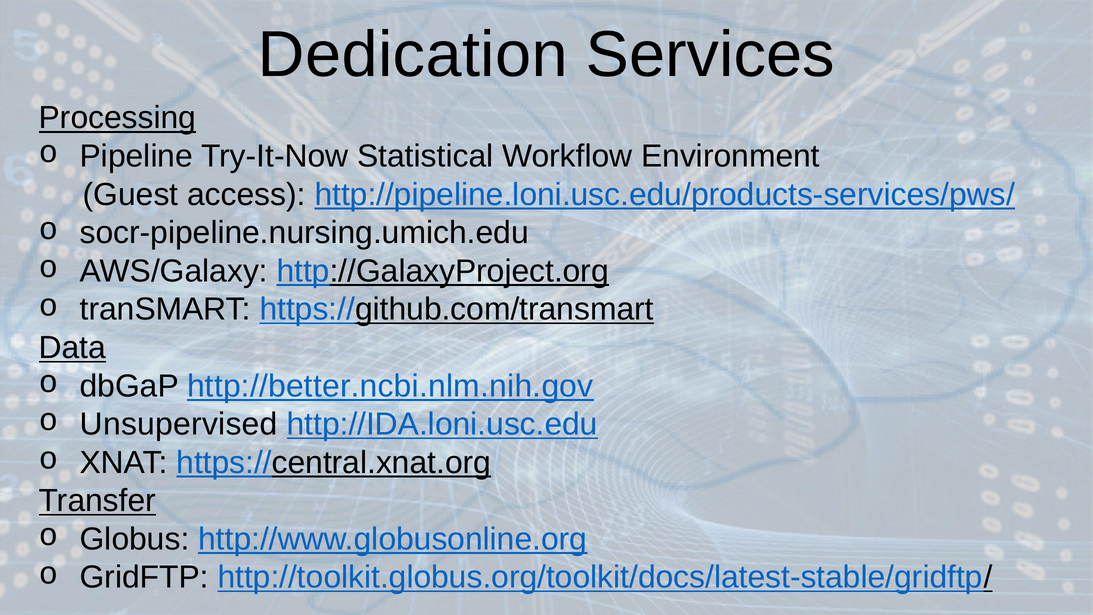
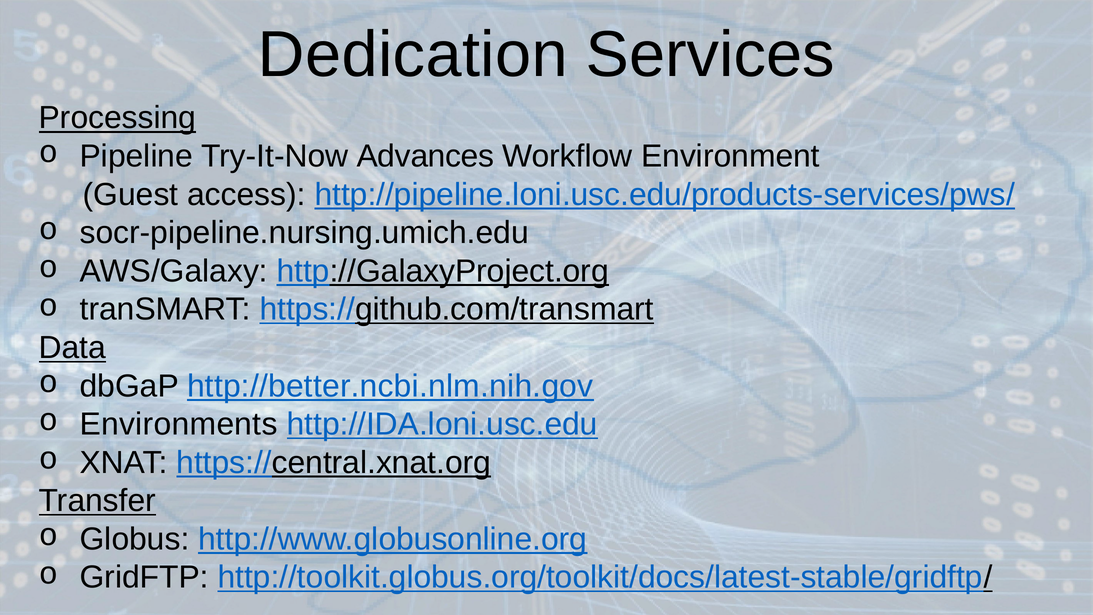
Statistical: Statistical -> Advances
Unsupervised: Unsupervised -> Environments
